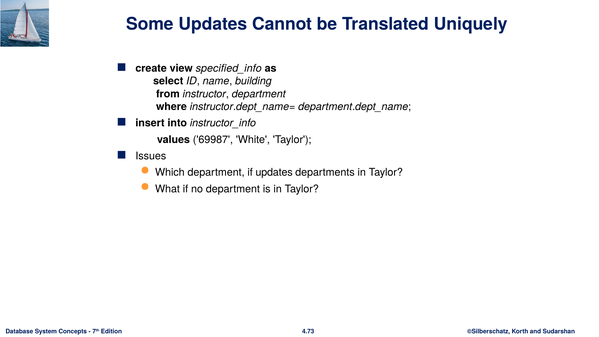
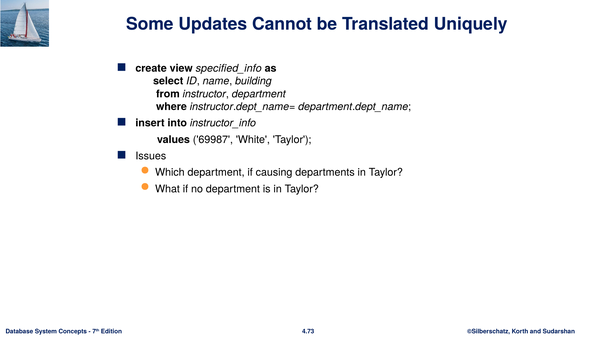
if updates: updates -> causing
